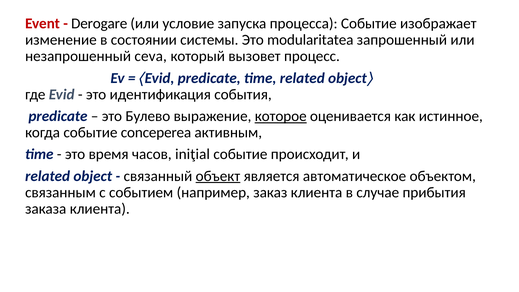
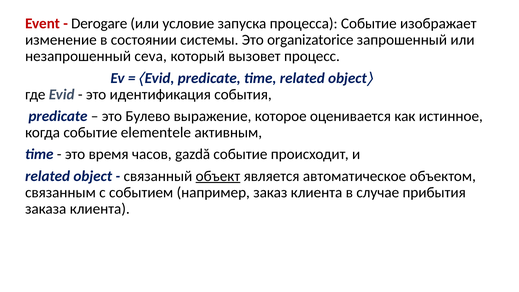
modularitatea: modularitatea -> organizatorice
которое underline: present -> none
conceperea: conceperea -> elementele
iniţial: iniţial -> gazdă
